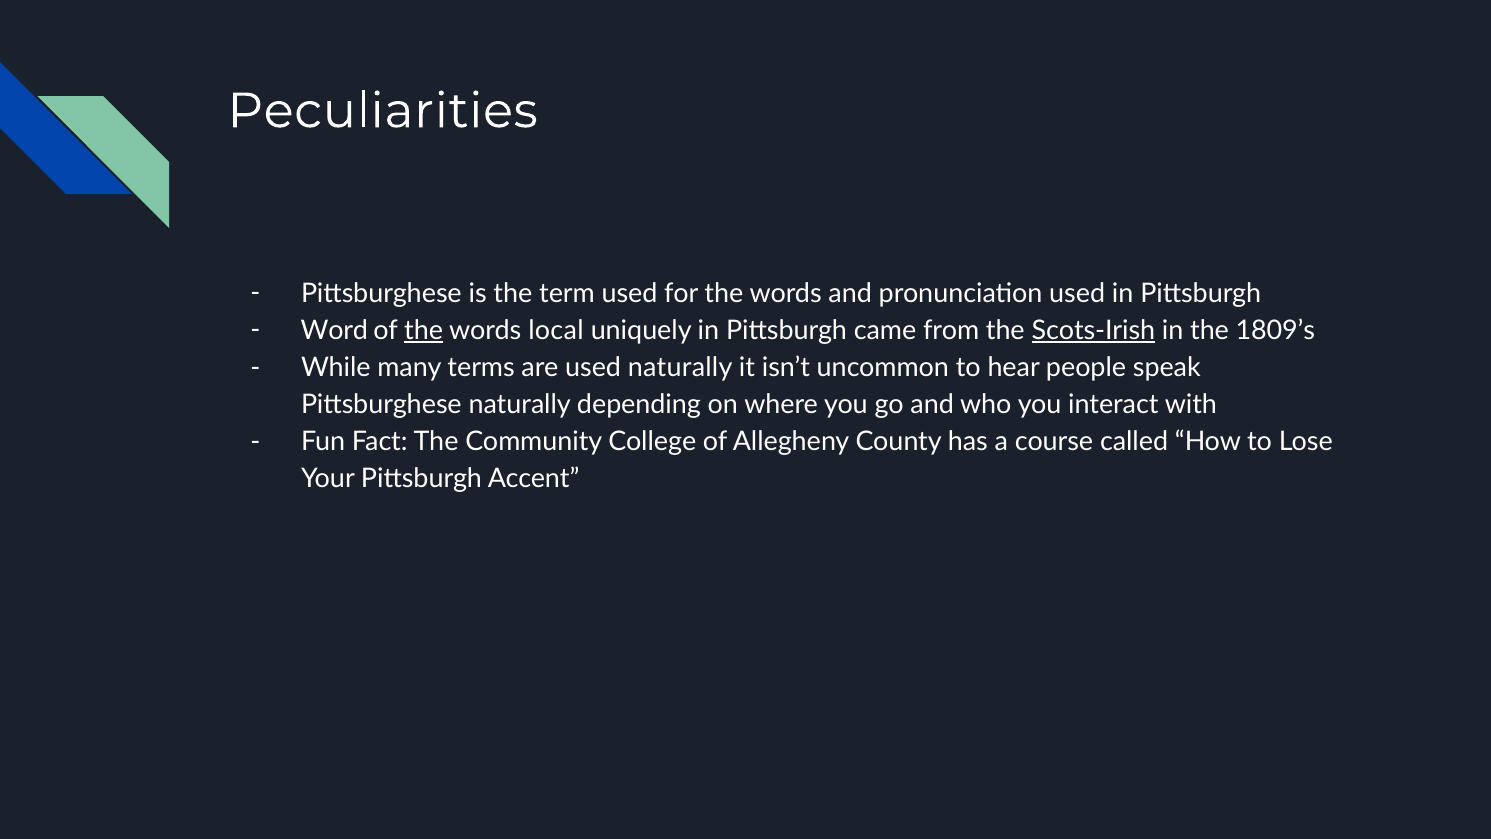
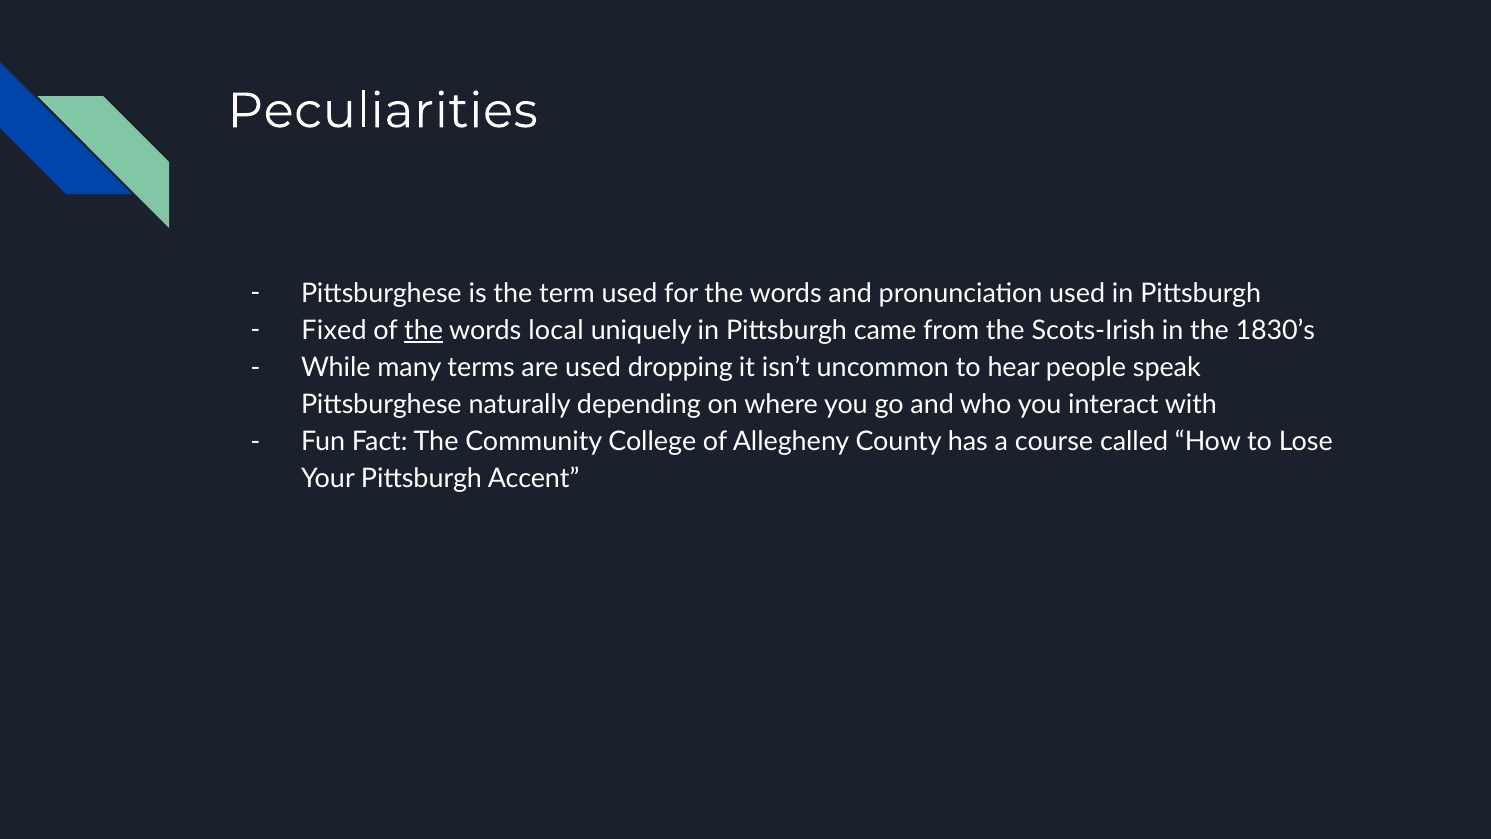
Word: Word -> Fixed
Scots-Irish underline: present -> none
1809’s: 1809’s -> 1830’s
used naturally: naturally -> dropping
